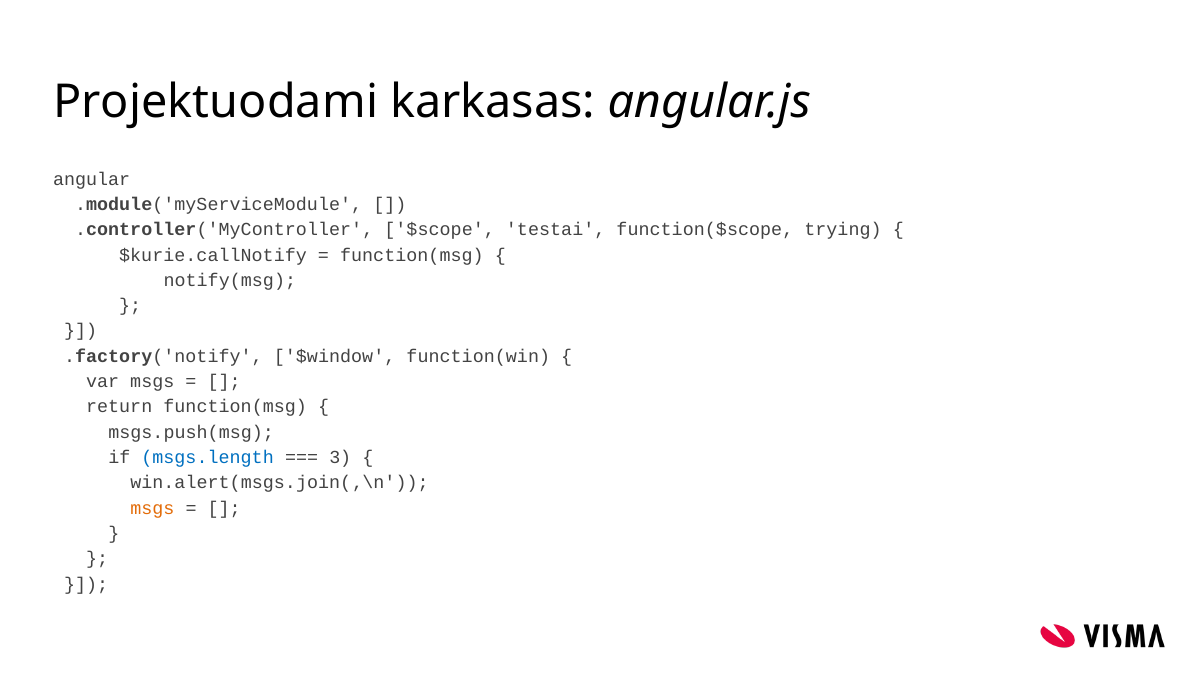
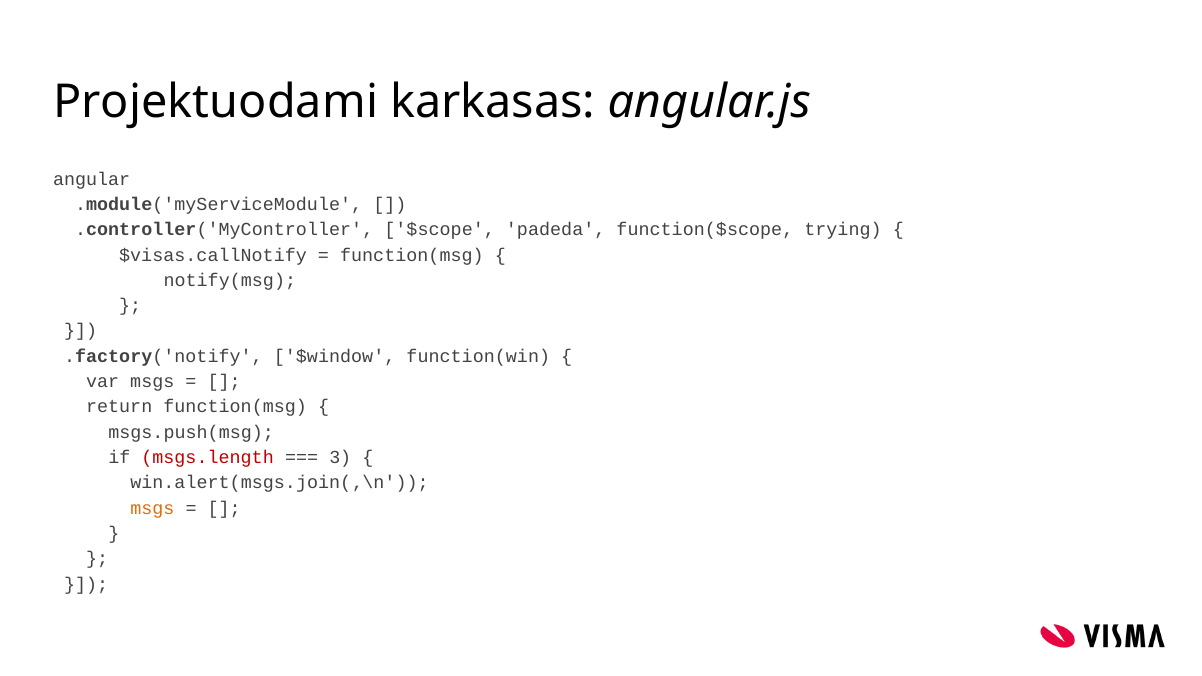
testai: testai -> padeda
$kurie.callNotify: $kurie.callNotify -> $visas.callNotify
msgs.length colour: blue -> red
